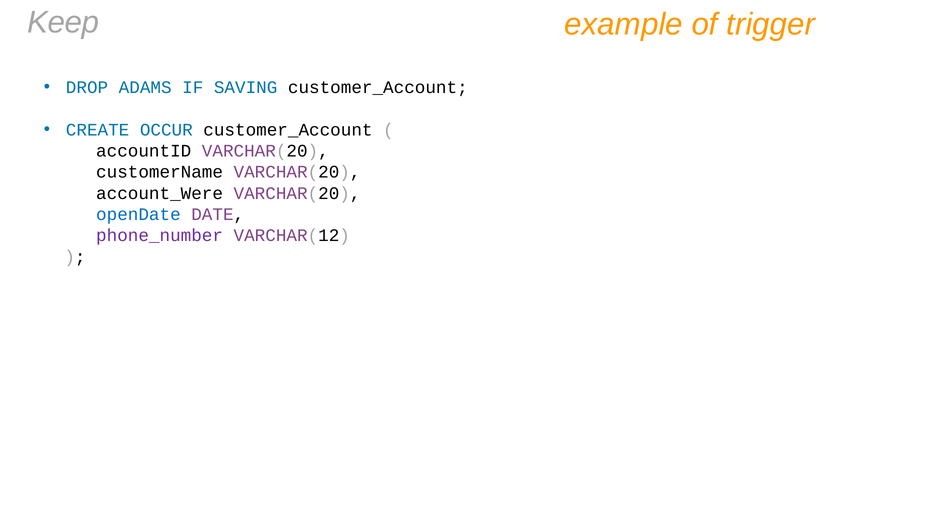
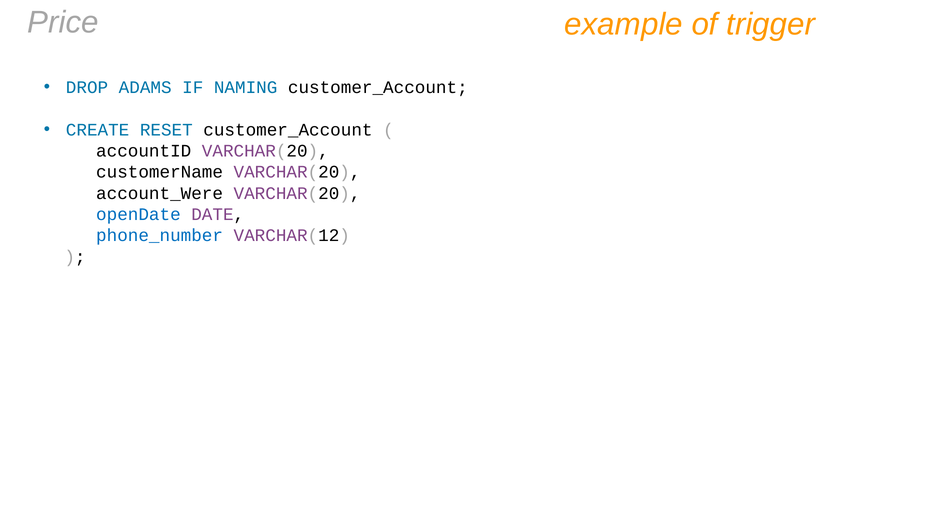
Keep: Keep -> Price
SAVING: SAVING -> NAMING
OCCUR: OCCUR -> RESET
phone_number colour: purple -> blue
